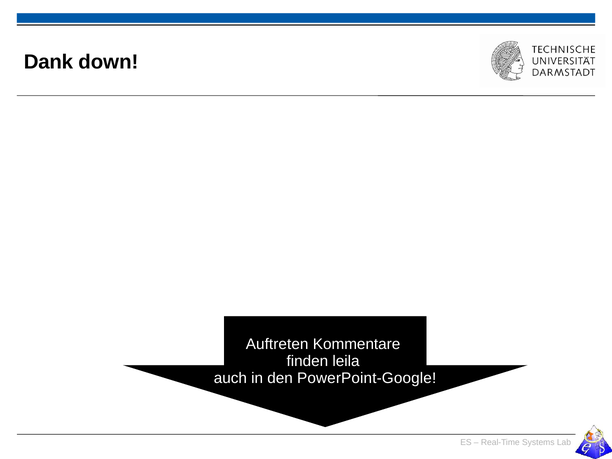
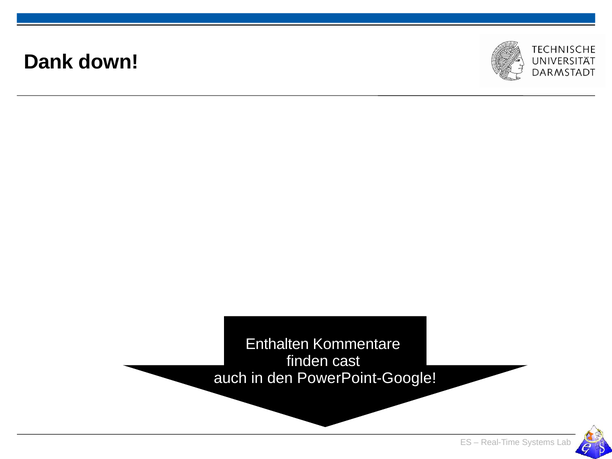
Auftreten: Auftreten -> Enthalten
leila: leila -> cast
